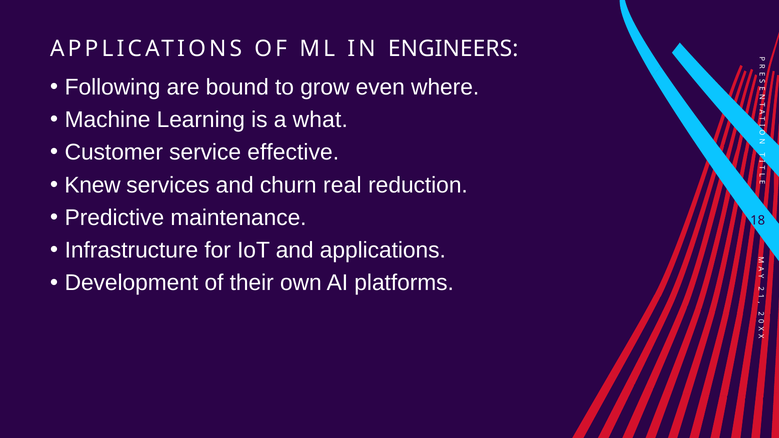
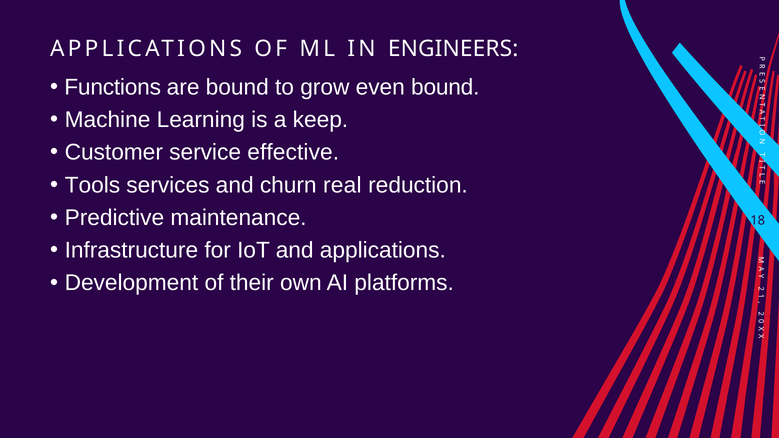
Following: Following -> Functions
even where: where -> bound
what: what -> keep
Knew: Knew -> Tools
